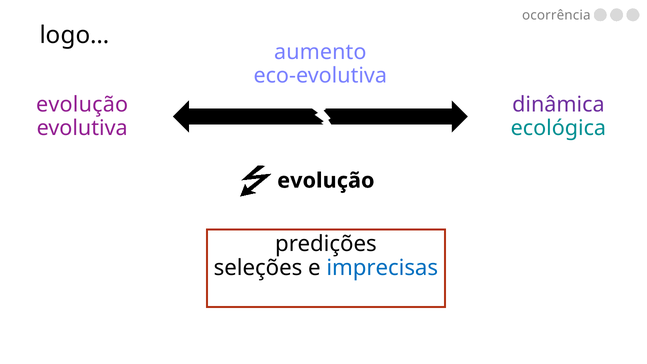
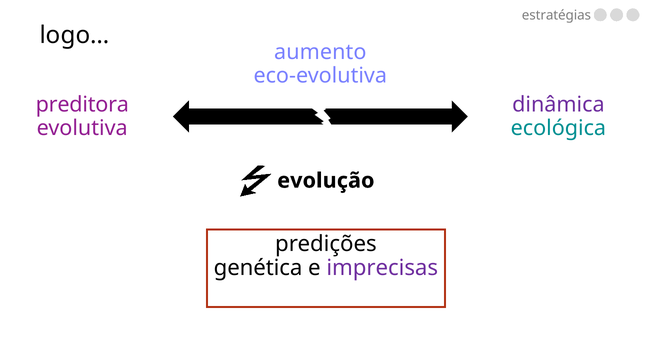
ocorrência: ocorrência -> estratégias
evolução at (82, 105): evolução -> preditora
seleções: seleções -> genética
imprecisas colour: blue -> purple
